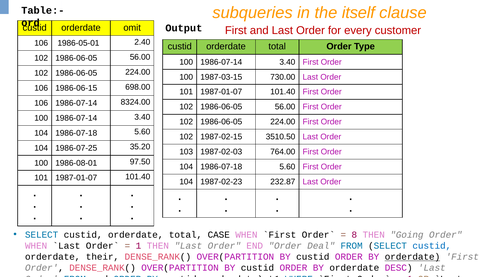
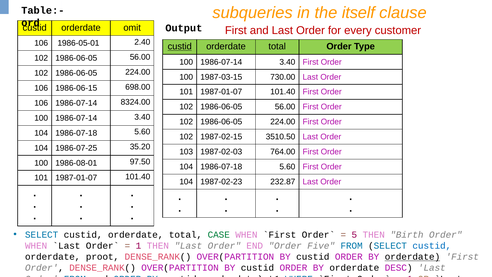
custid at (180, 47) underline: none -> present
CASE colour: black -> green
8: 8 -> 5
Going: Going -> Birth
Deal: Deal -> Five
their: their -> proot
